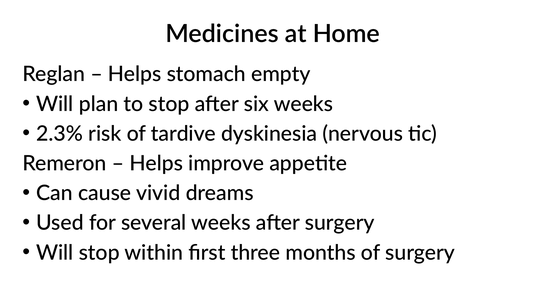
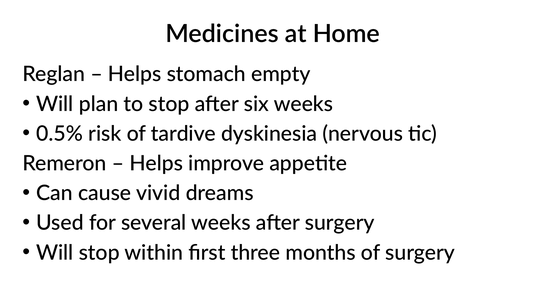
2.3%: 2.3% -> 0.5%
